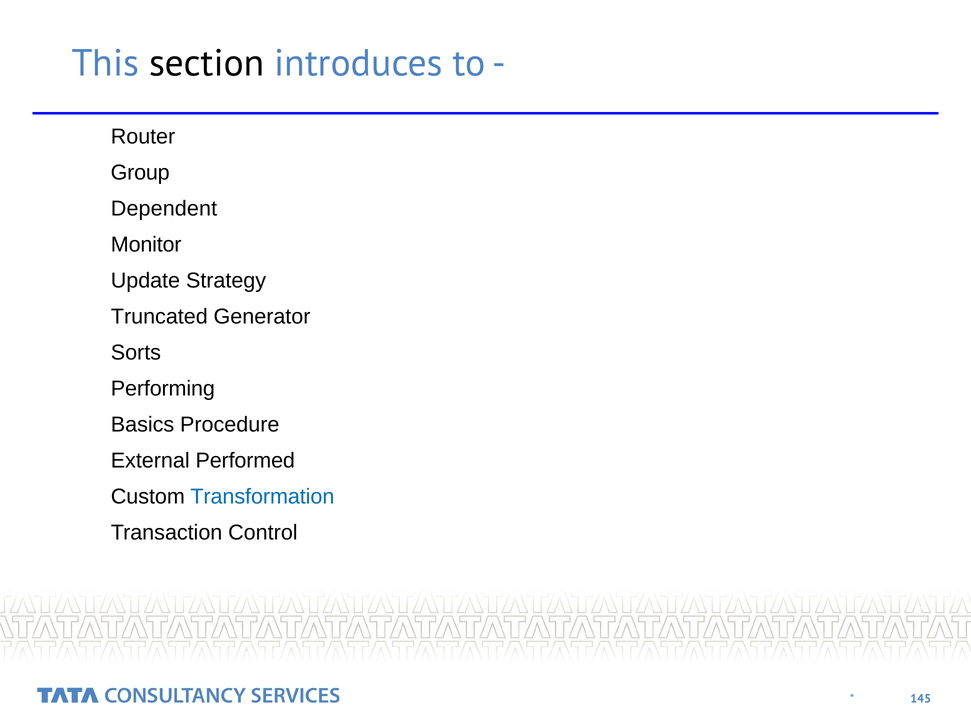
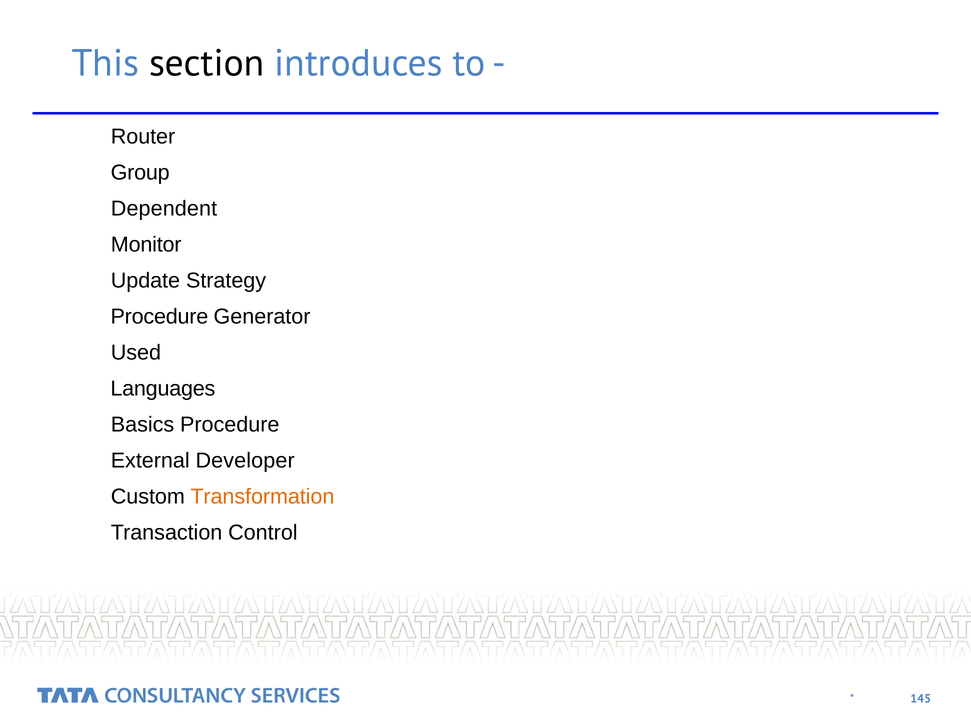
Truncated at (159, 317): Truncated -> Procedure
Sorts: Sorts -> Used
Performing: Performing -> Languages
Performed: Performed -> Developer
Transformation colour: blue -> orange
